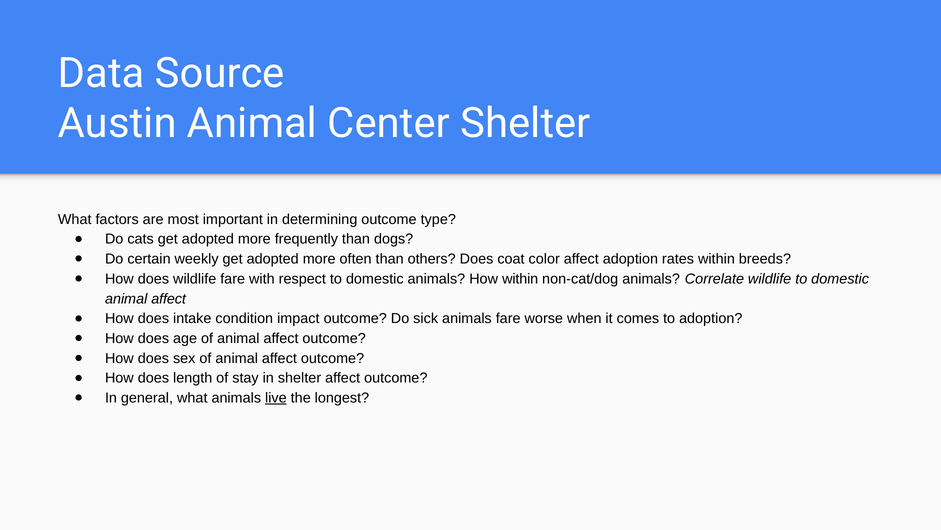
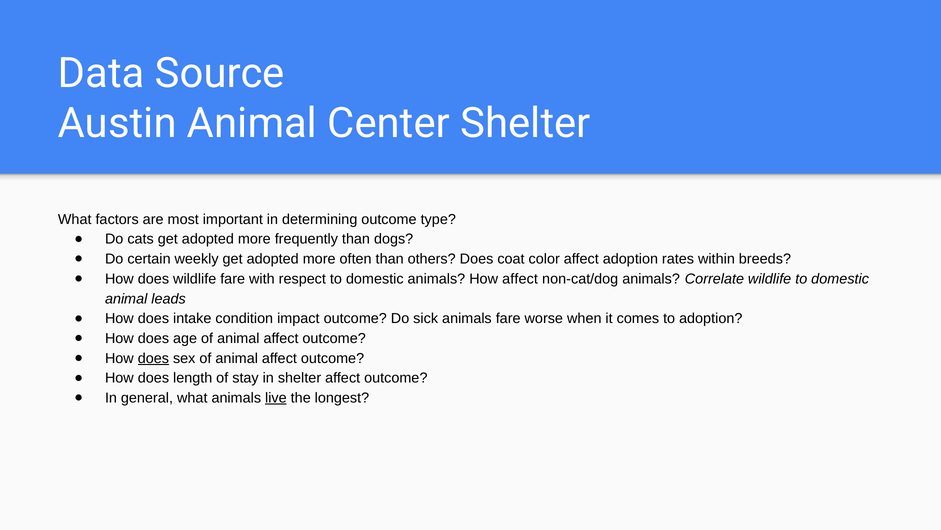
How within: within -> affect
affect at (169, 298): affect -> leads
does at (153, 358) underline: none -> present
